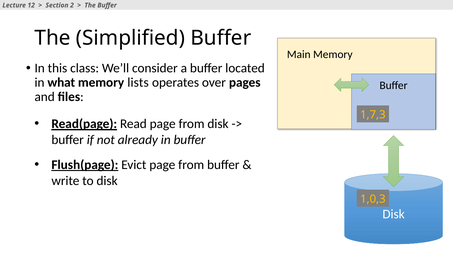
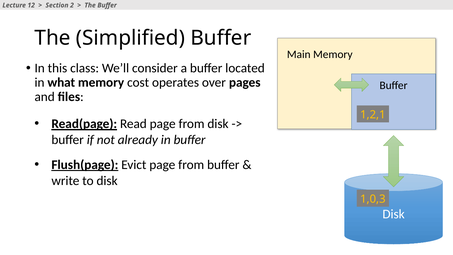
lists: lists -> cost
1,7,3: 1,7,3 -> 1,2,1
